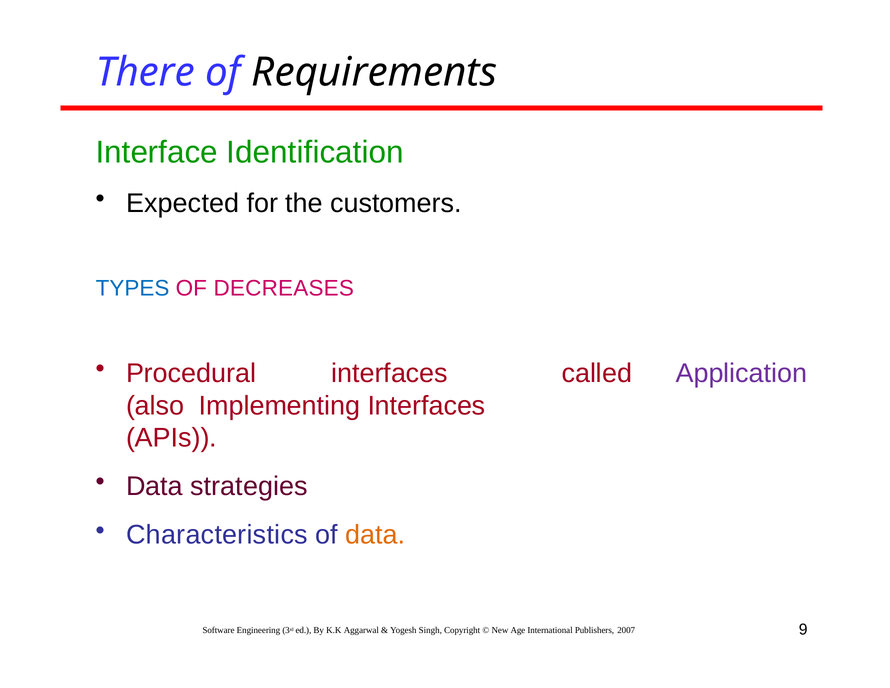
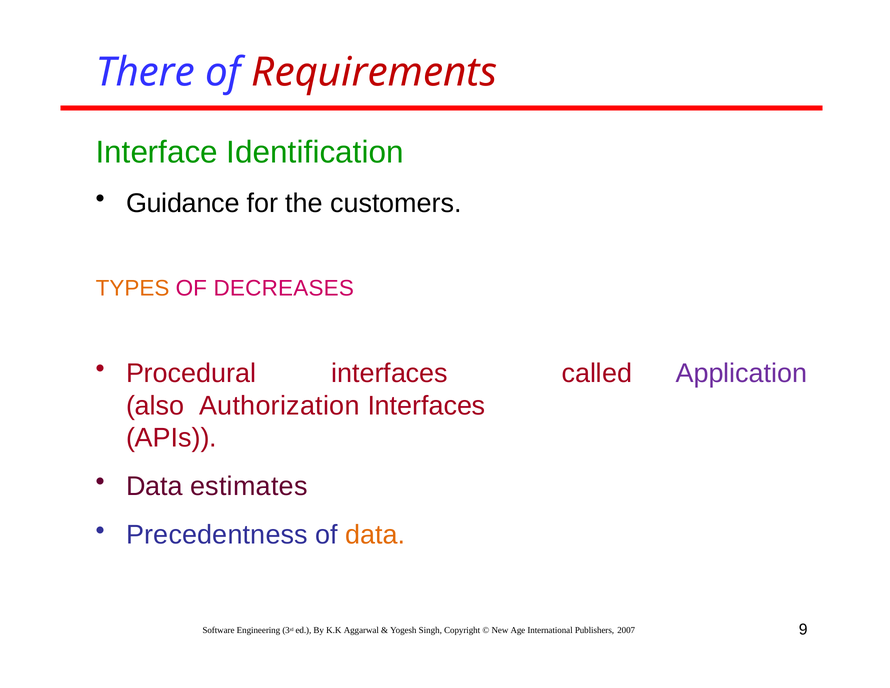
Requirements colour: black -> red
Expected: Expected -> Guidance
TYPES colour: blue -> orange
Implementing: Implementing -> Authorization
strategies: strategies -> estimates
Characteristics: Characteristics -> Precedentness
